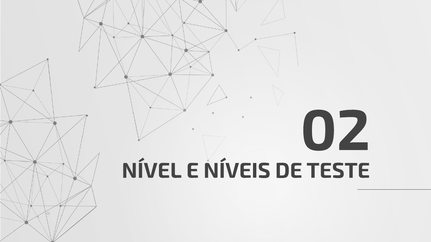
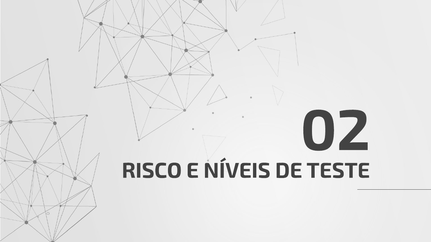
NÍVEL: NÍVEL -> RISCO
